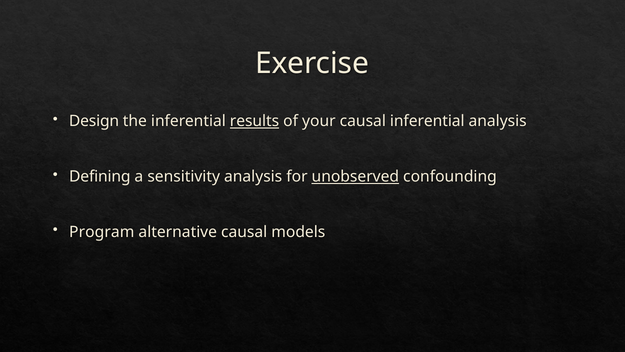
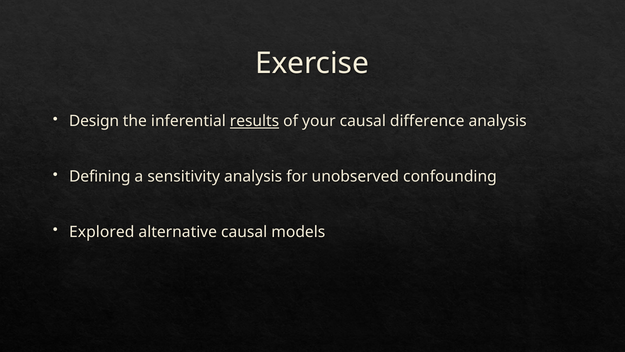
causal inferential: inferential -> difference
unobserved underline: present -> none
Program: Program -> Explored
